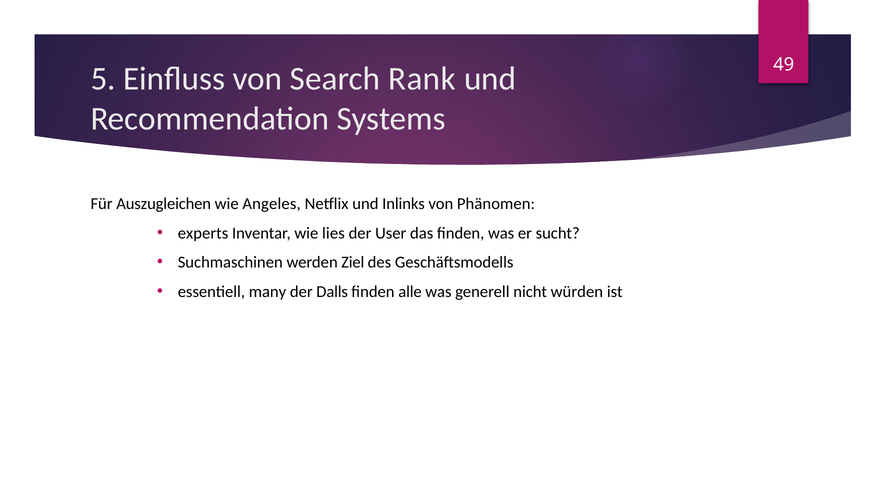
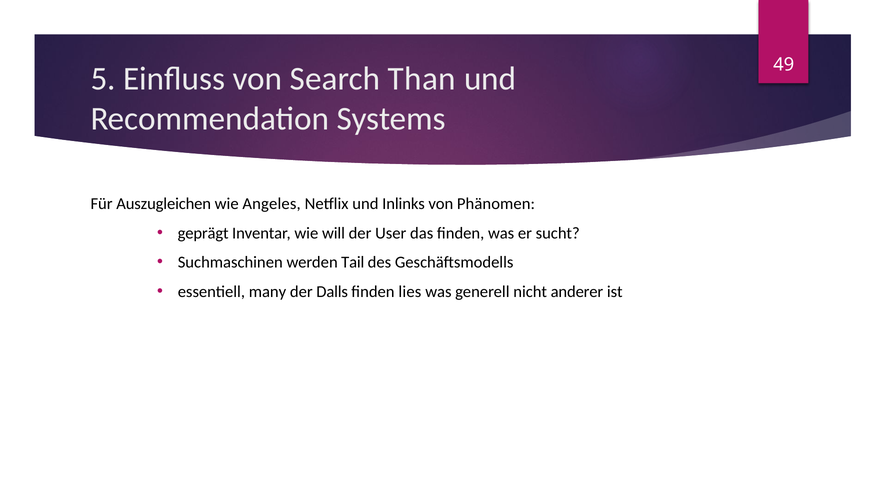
Rank: Rank -> Than
experts: experts -> geprägt
lies: lies -> will
Ziel: Ziel -> Tail
alle: alle -> lies
würden: würden -> anderer
